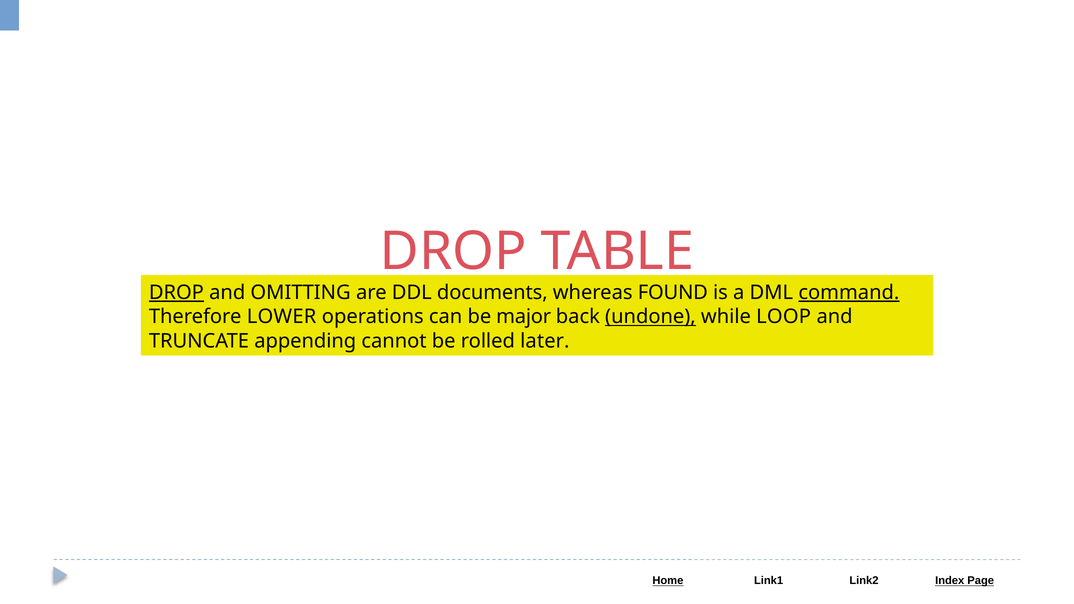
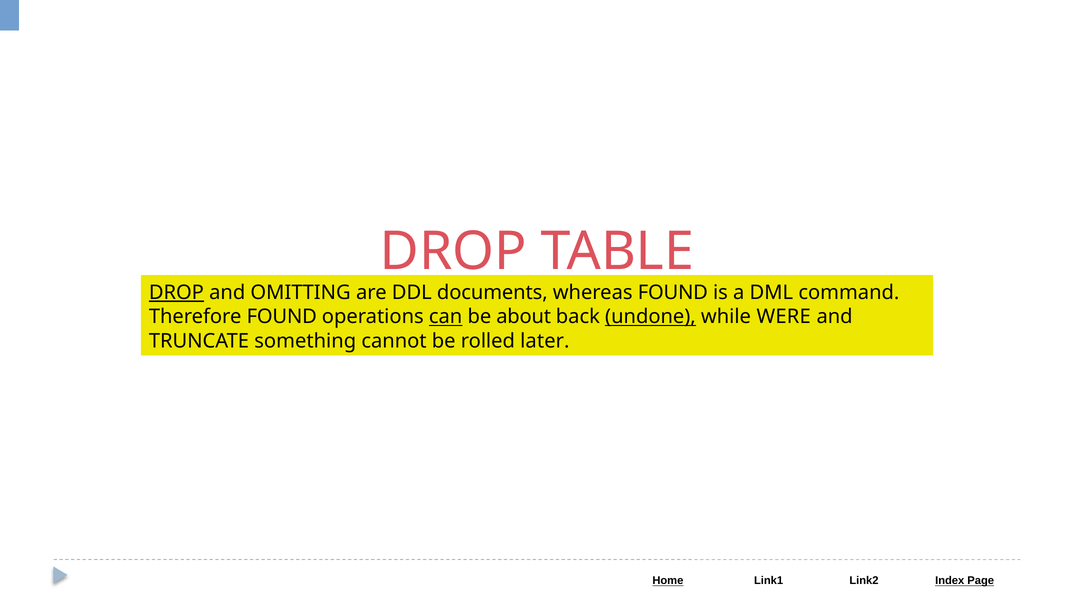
command underline: present -> none
Therefore LOWER: LOWER -> FOUND
can underline: none -> present
major: major -> about
LOOP: LOOP -> WERE
appending: appending -> something
